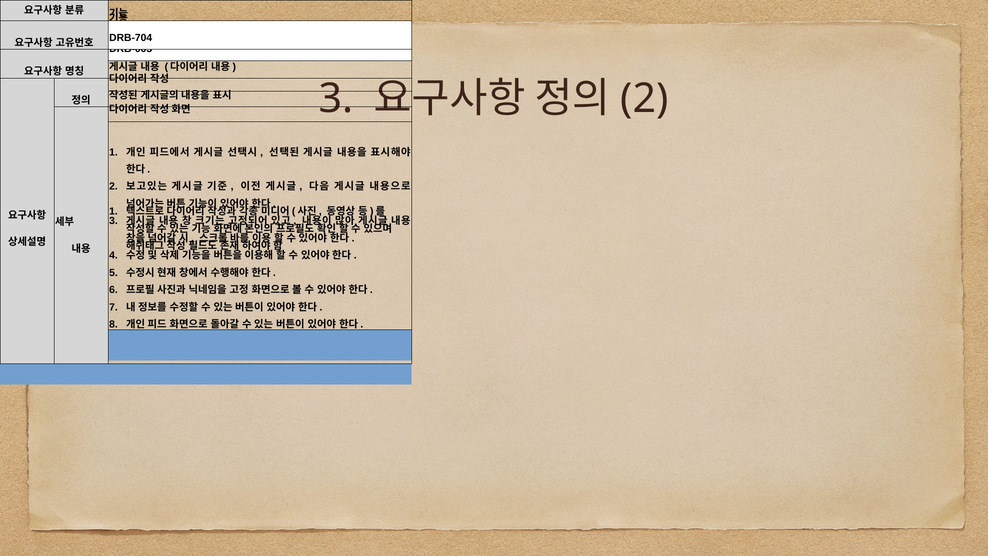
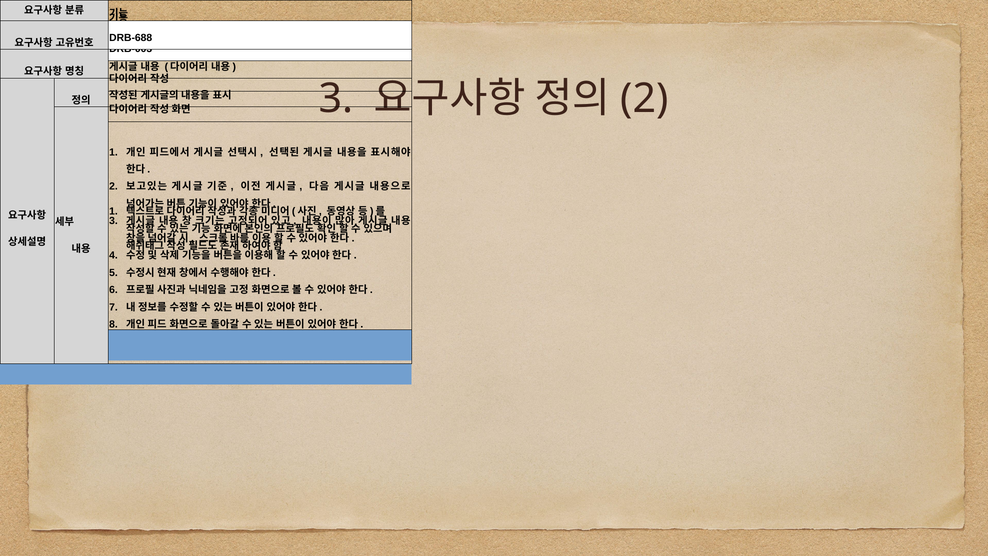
DRB-704: DRB-704 -> DRB-688
